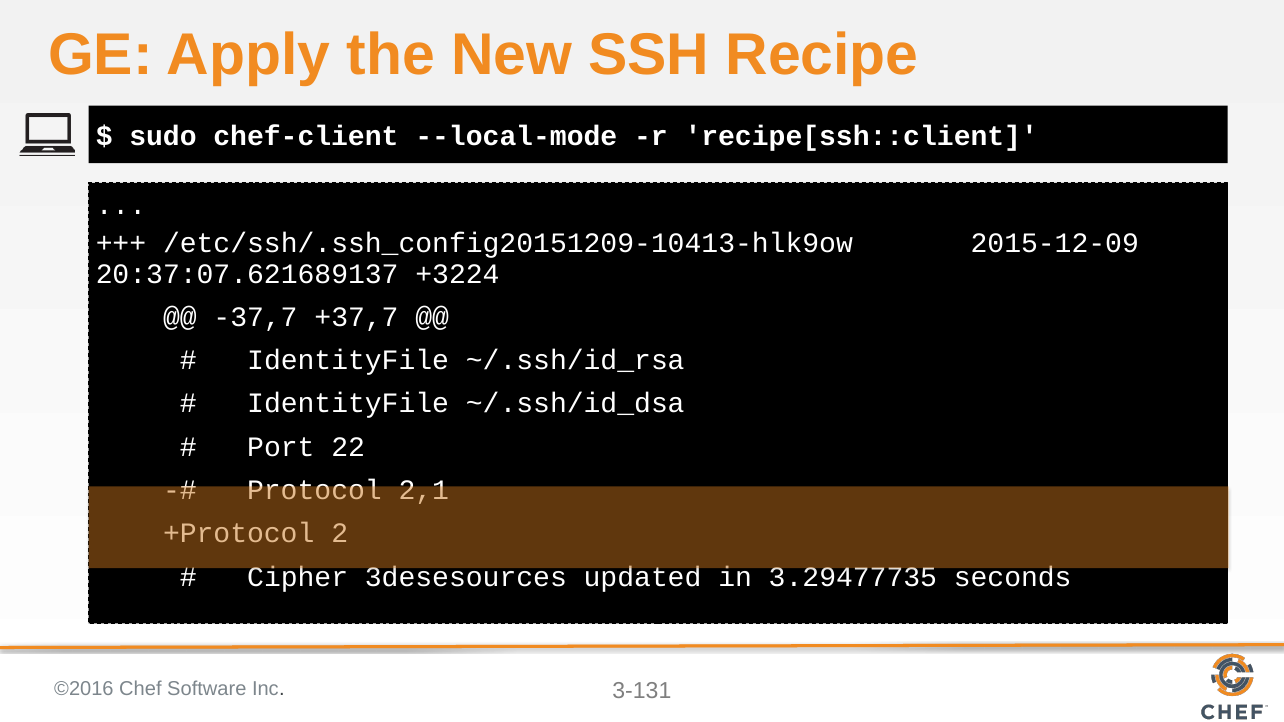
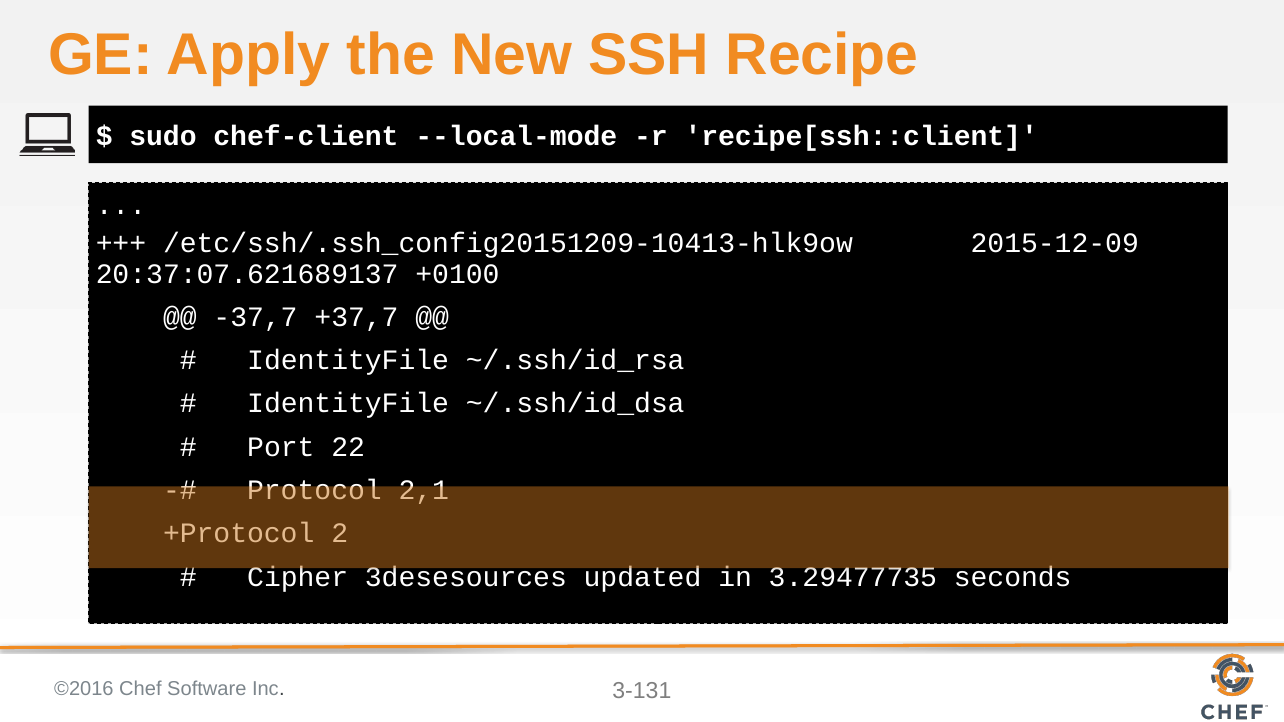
+3224: +3224 -> +0100
